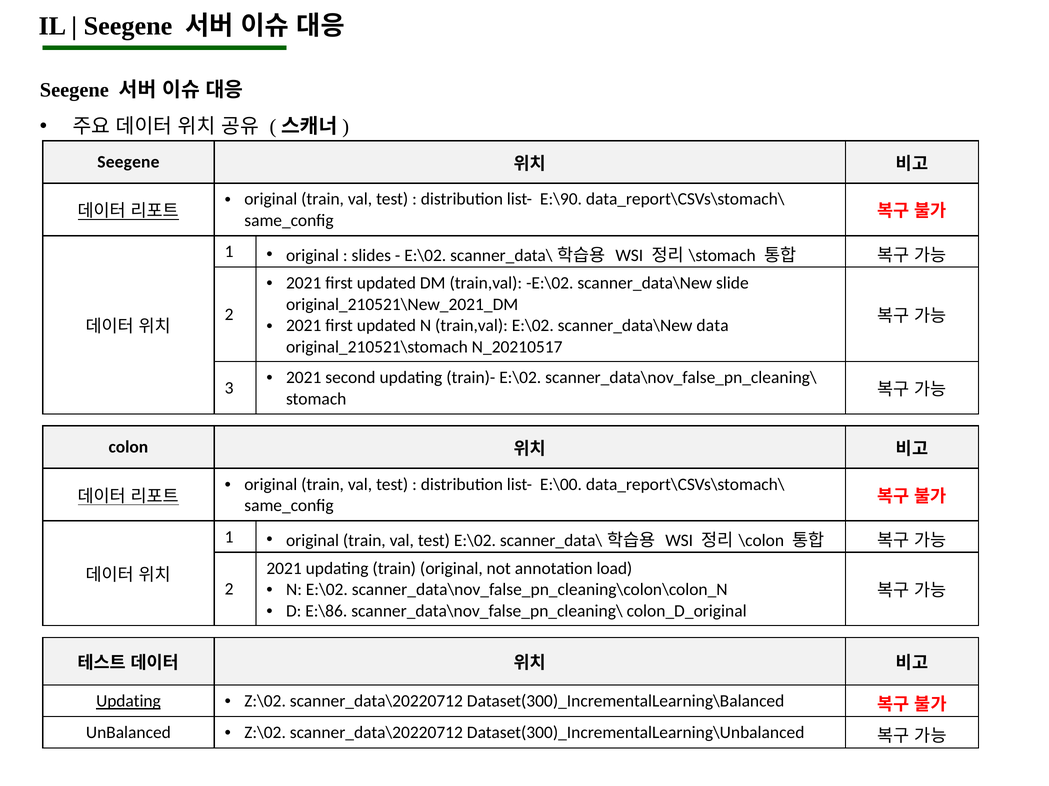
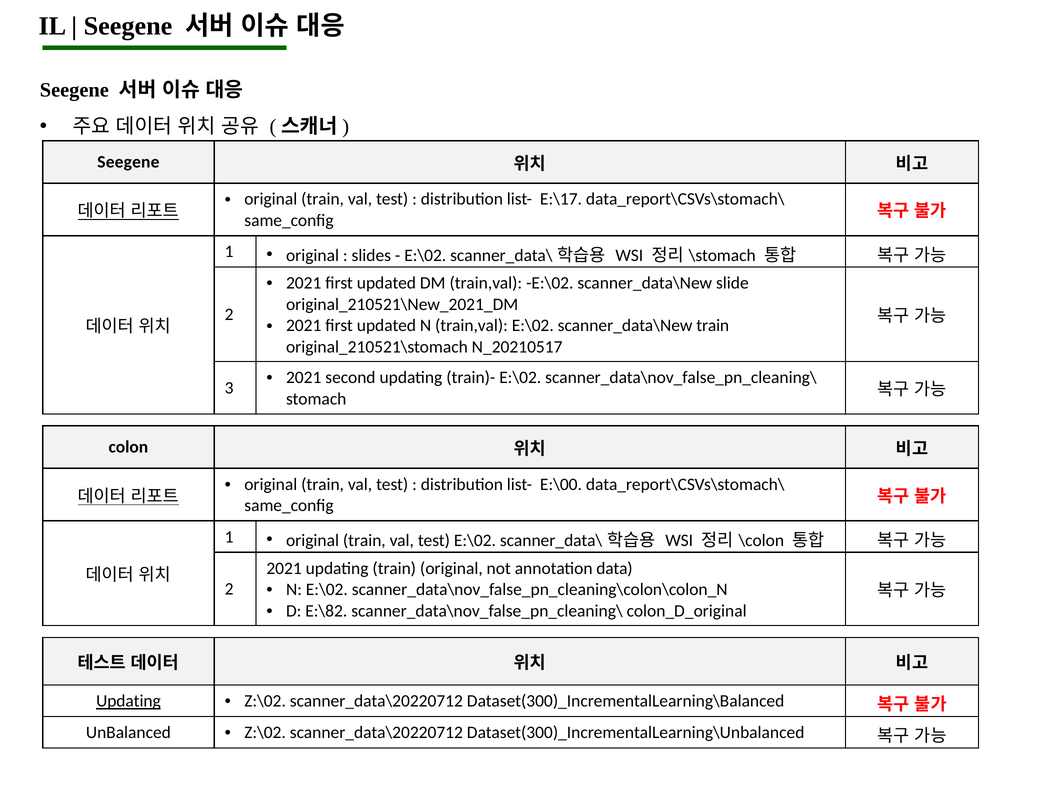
E:\90: E:\90 -> E:\17
data at (713, 326): data -> train
load: load -> data
E:\86: E:\86 -> E:\82
